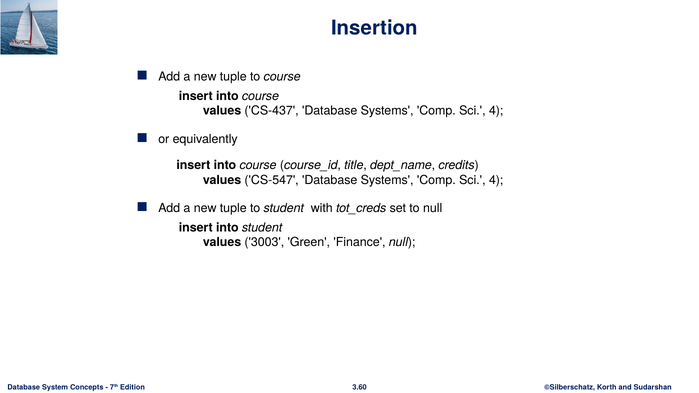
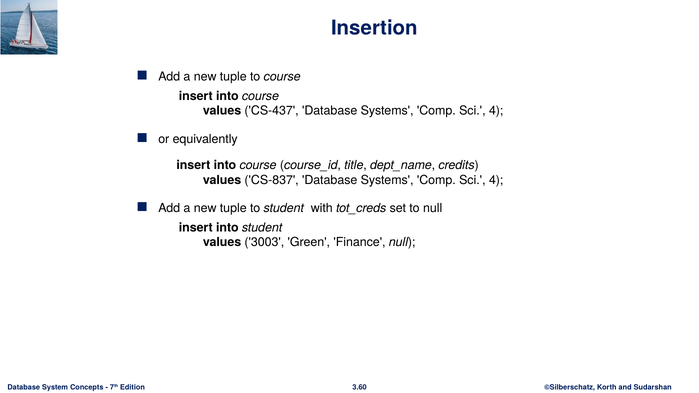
CS-547: CS-547 -> CS-837
